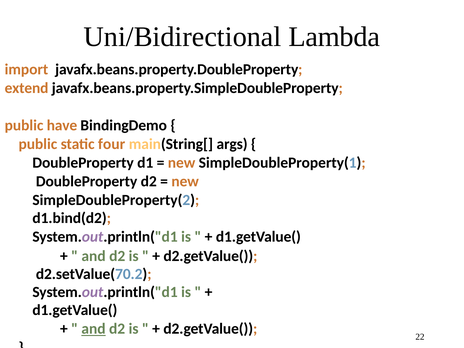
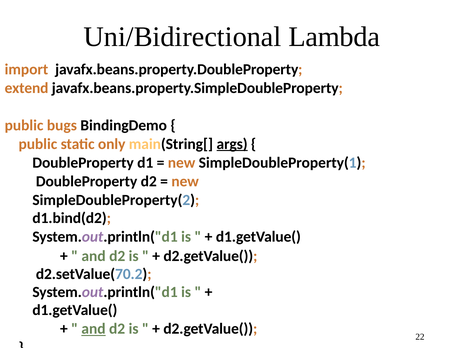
have: have -> bugs
four: four -> only
args underline: none -> present
